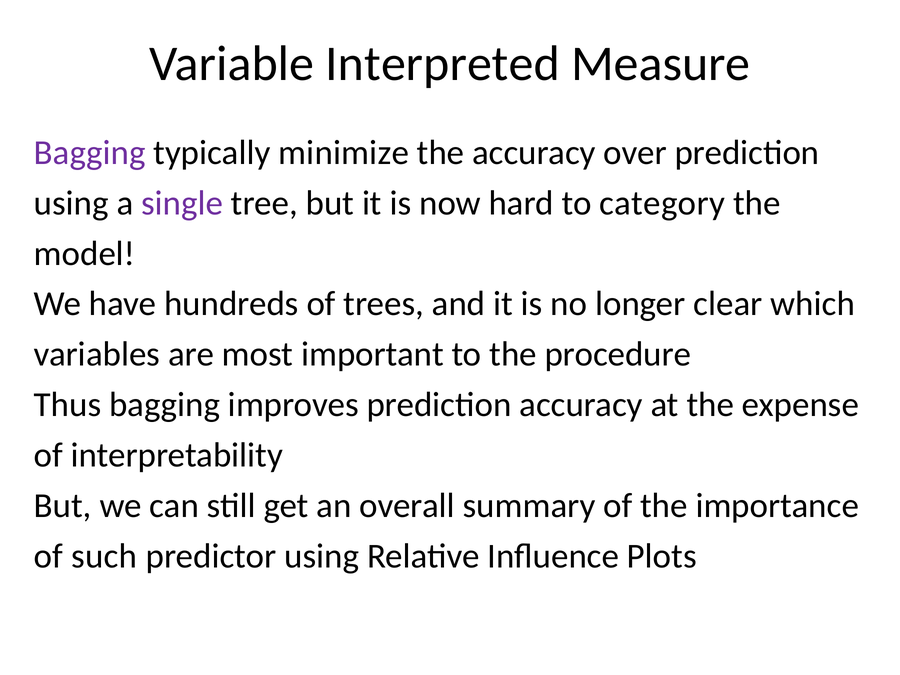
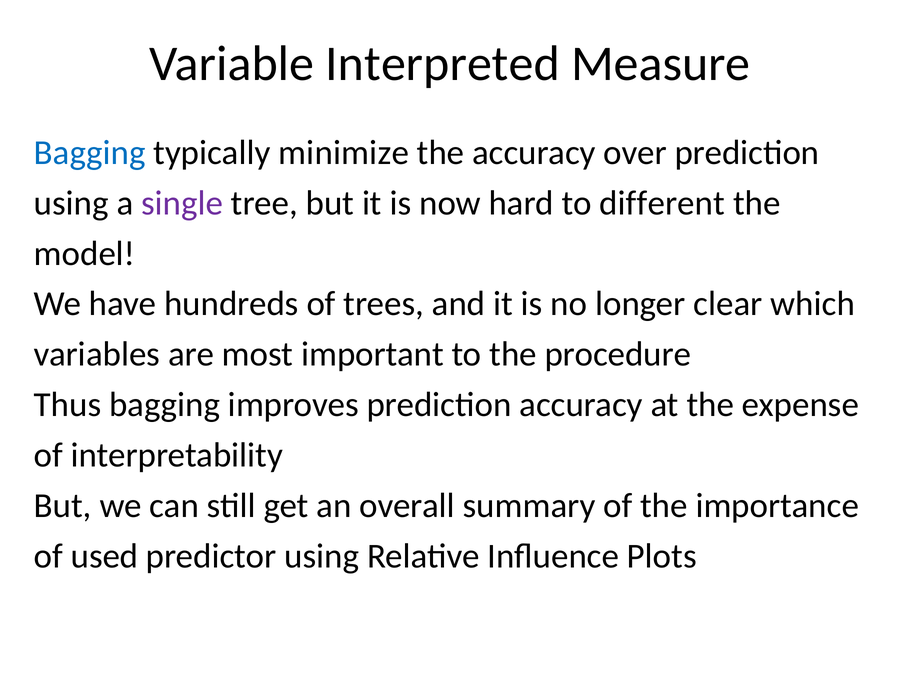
Bagging at (90, 153) colour: purple -> blue
category: category -> different
such: such -> used
